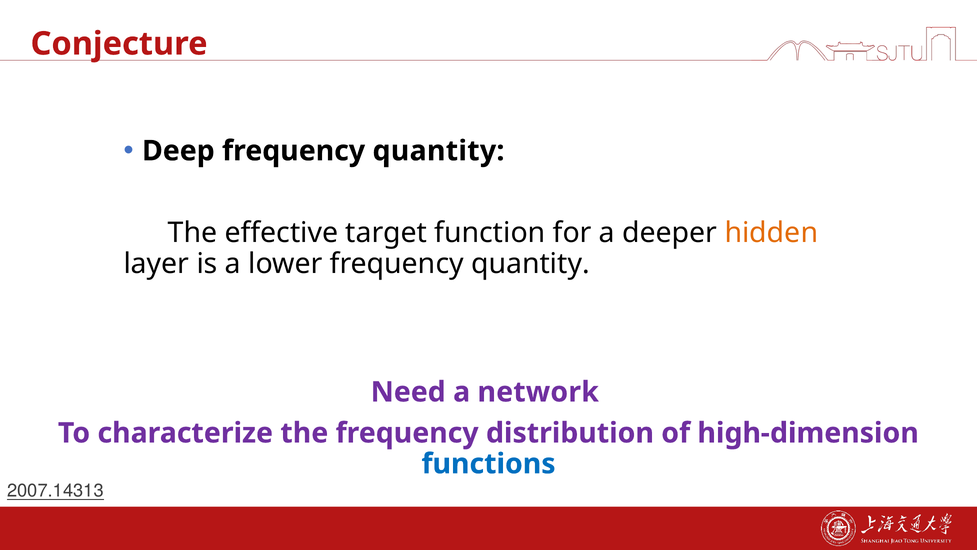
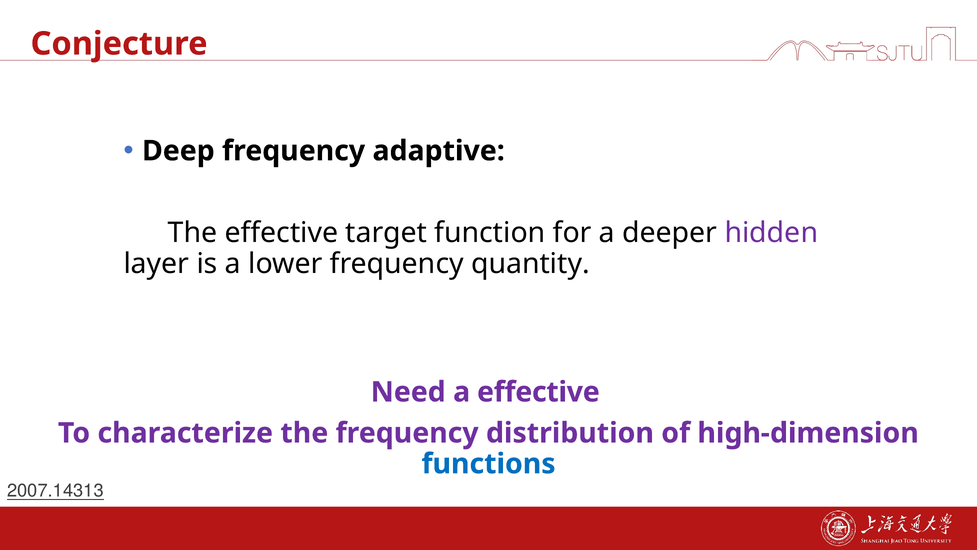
Deep frequency quantity: quantity -> adaptive
hidden colour: orange -> purple
a network: network -> effective
